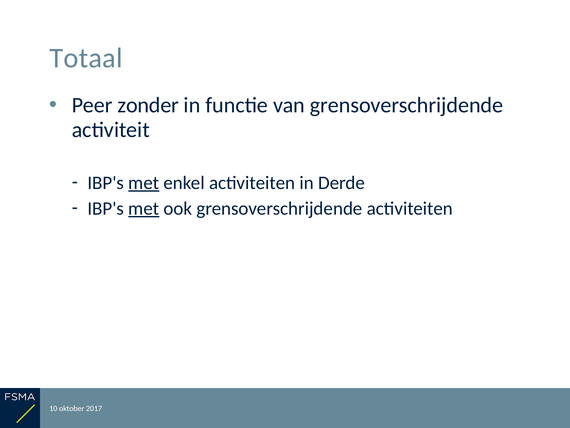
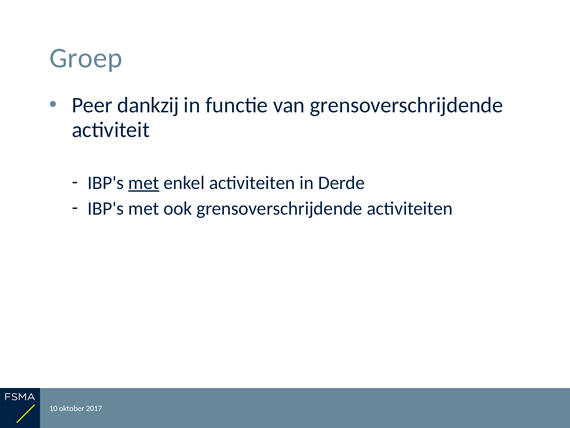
Totaal: Totaal -> Groep
zonder: zonder -> dankzij
met at (144, 208) underline: present -> none
